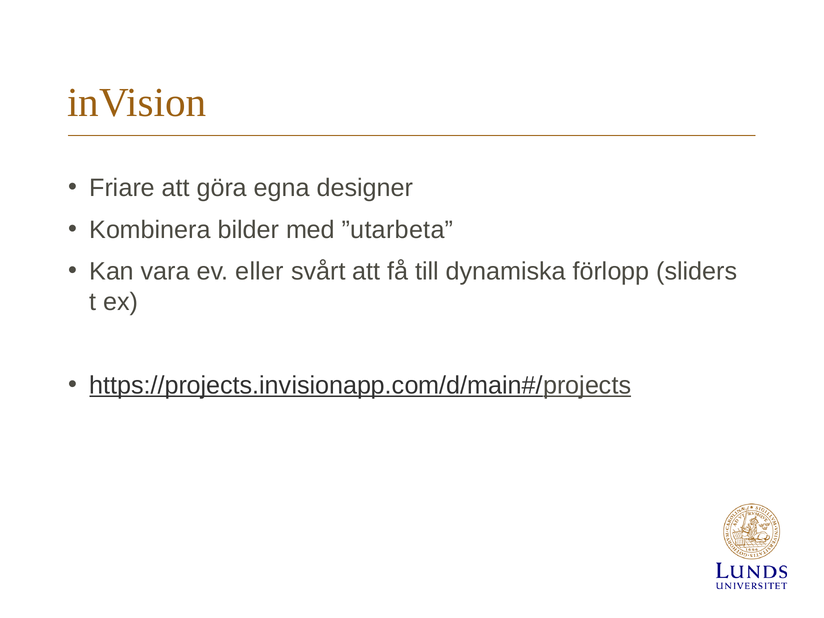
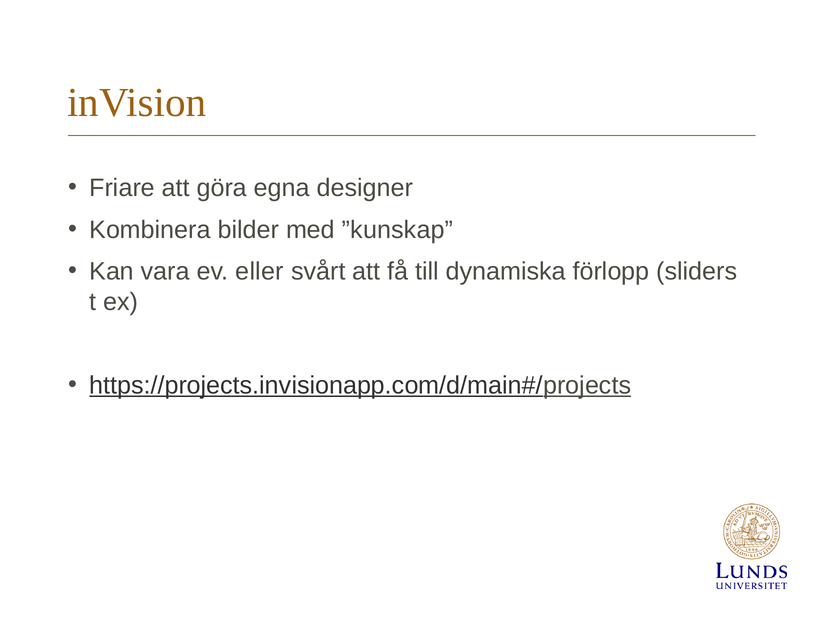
”utarbeta: ”utarbeta -> ”kunskap
